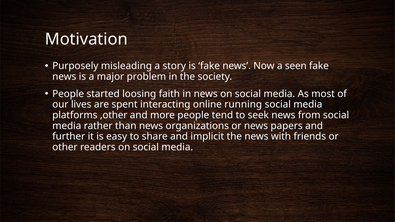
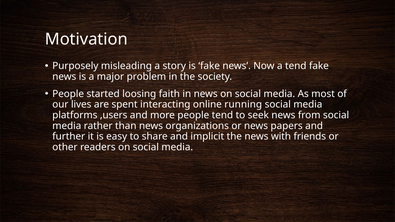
a seen: seen -> tend
,other: ,other -> ,users
